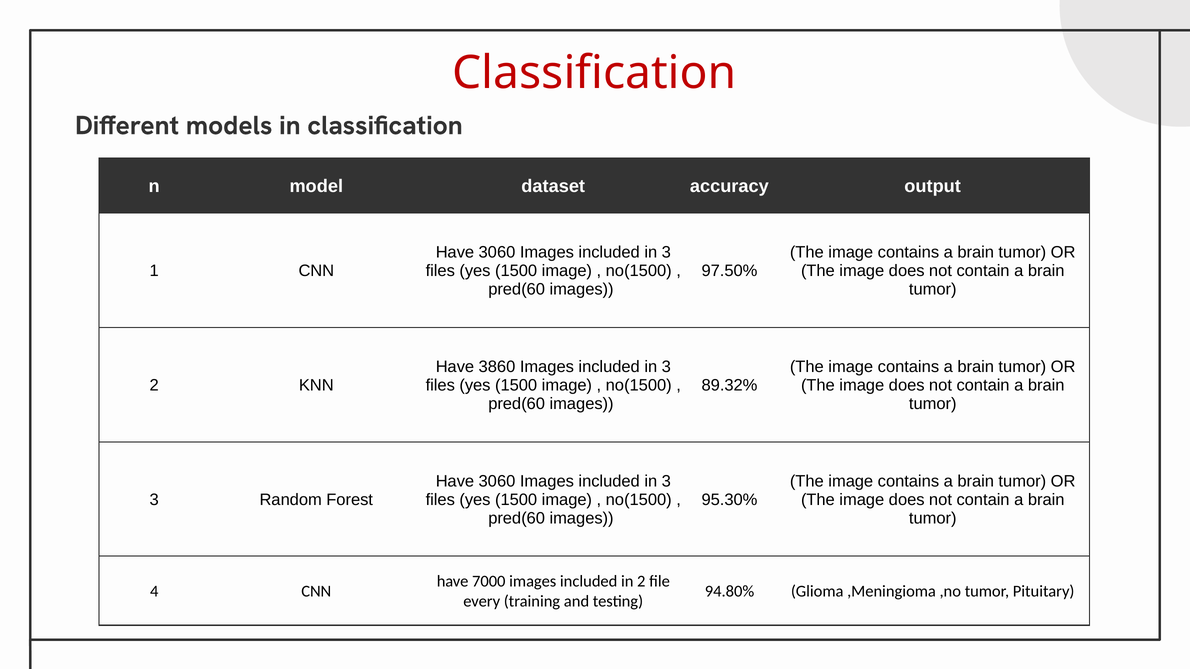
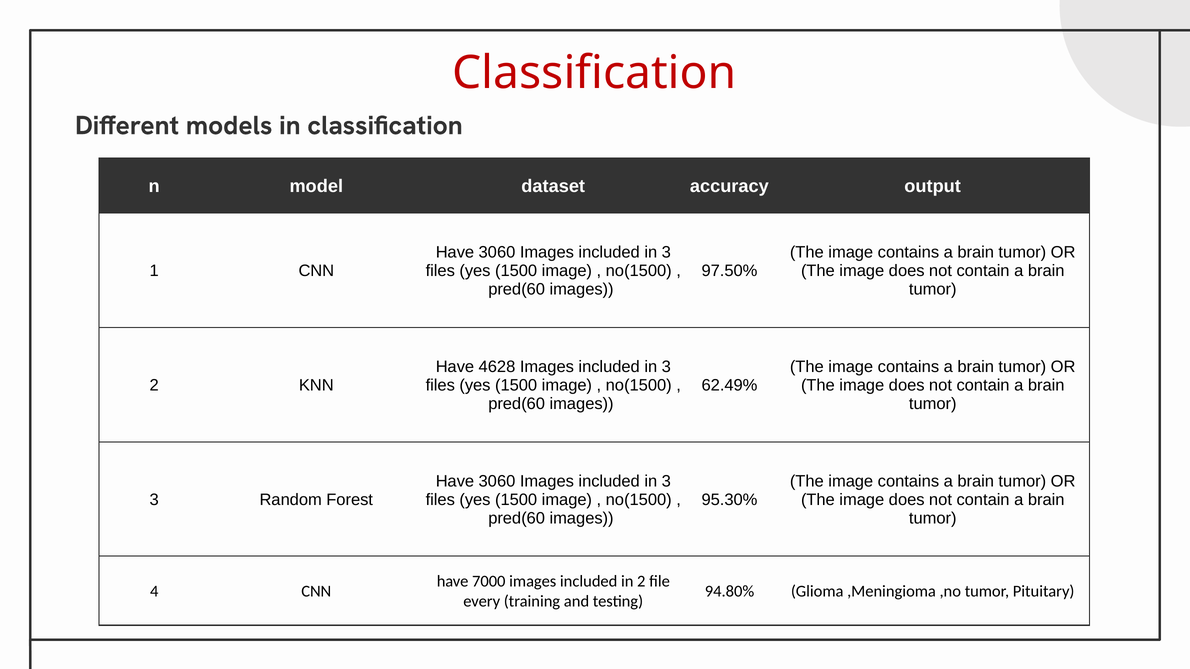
3860: 3860 -> 4628
89.32%: 89.32% -> 62.49%
